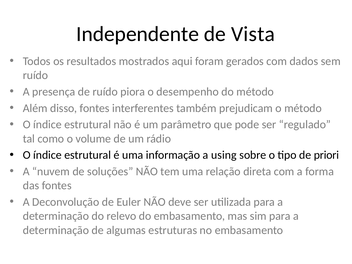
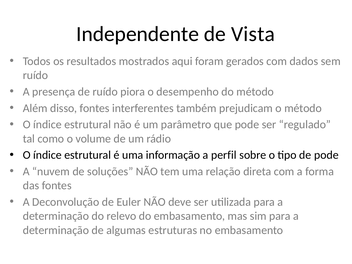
using: using -> perfil
de priori: priori -> pode
